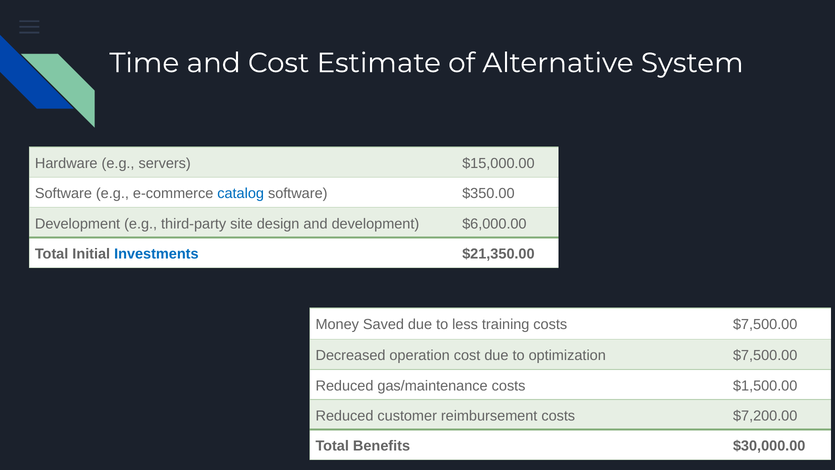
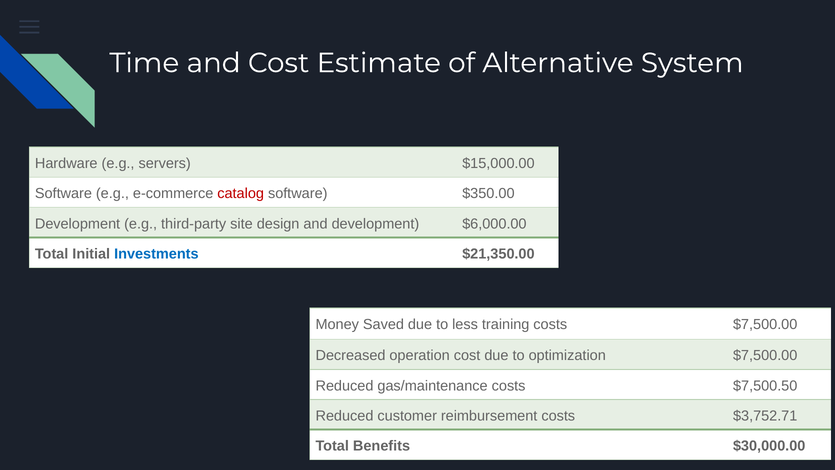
catalog colour: blue -> red
$1,500.00: $1,500.00 -> $7,500.50
$7,200.00: $7,200.00 -> $3,752.71
